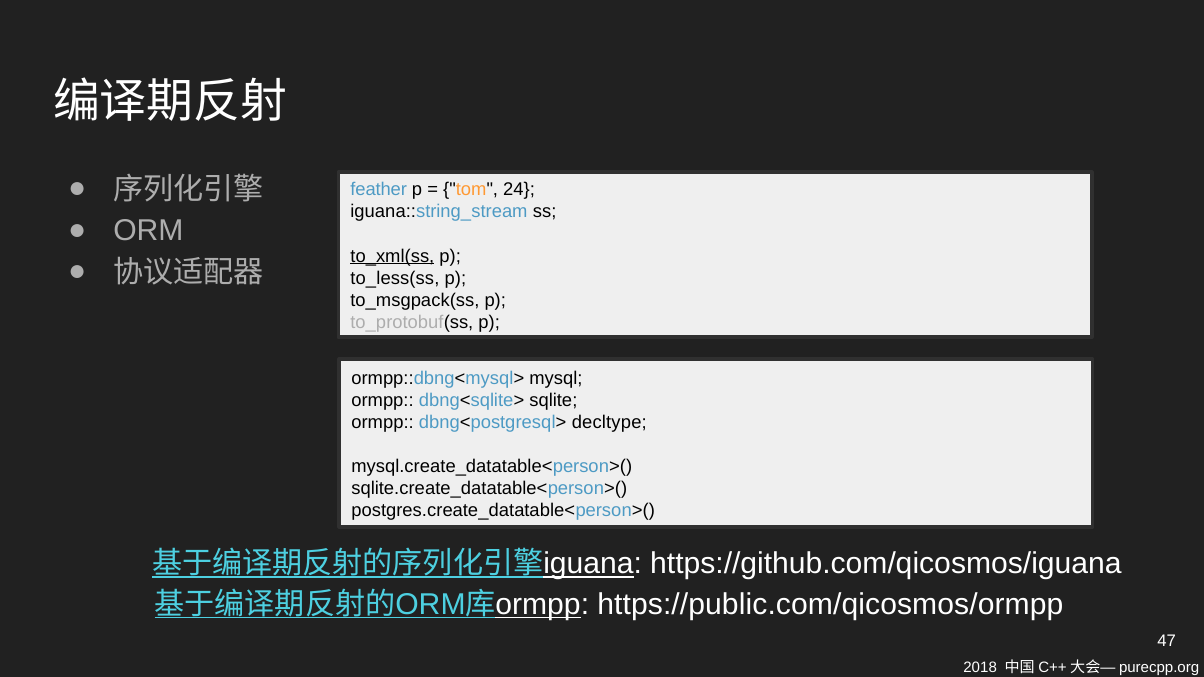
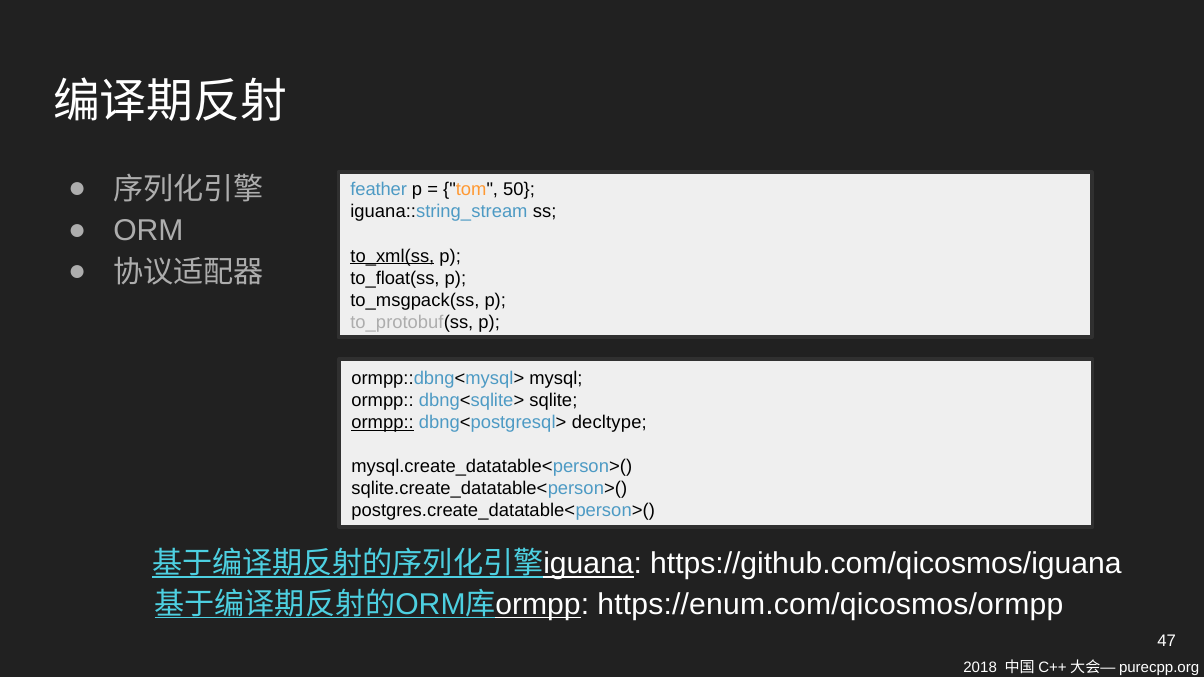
24: 24 -> 50
to_less(ss: to_less(ss -> to_float(ss
ormpp at (383, 422) underline: none -> present
https://public.com/qicosmos/ormpp: https://public.com/qicosmos/ormpp -> https://enum.com/qicosmos/ormpp
